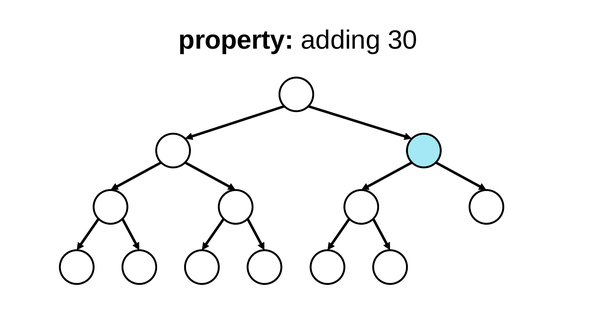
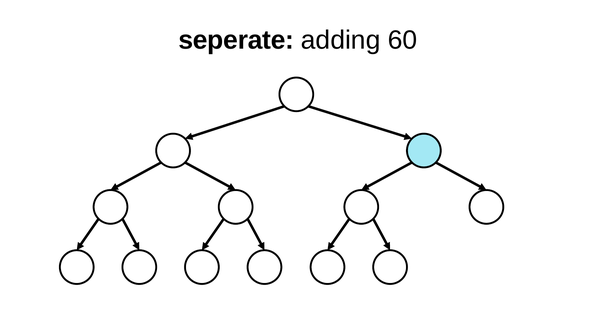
property: property -> seperate
30: 30 -> 60
